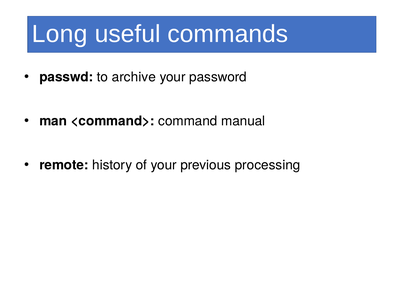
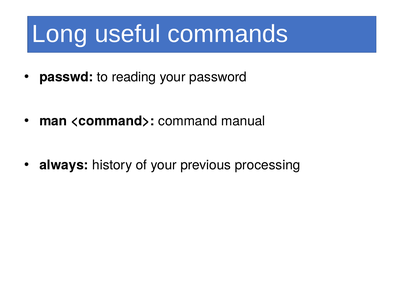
archive: archive -> reading
remote: remote -> always
